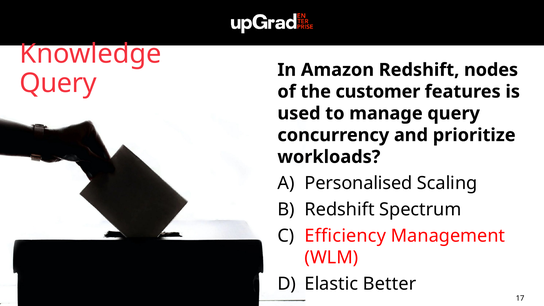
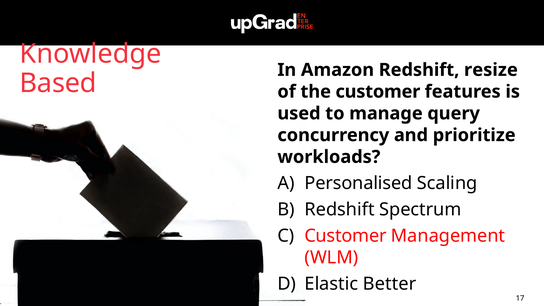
Query at (58, 83): Query -> Based
nodes: nodes -> resize
Efficiency at (345, 236): Efficiency -> Customer
